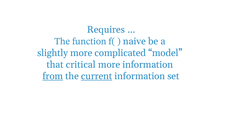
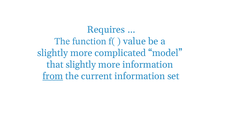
naive: naive -> value
that critical: critical -> slightly
current underline: present -> none
